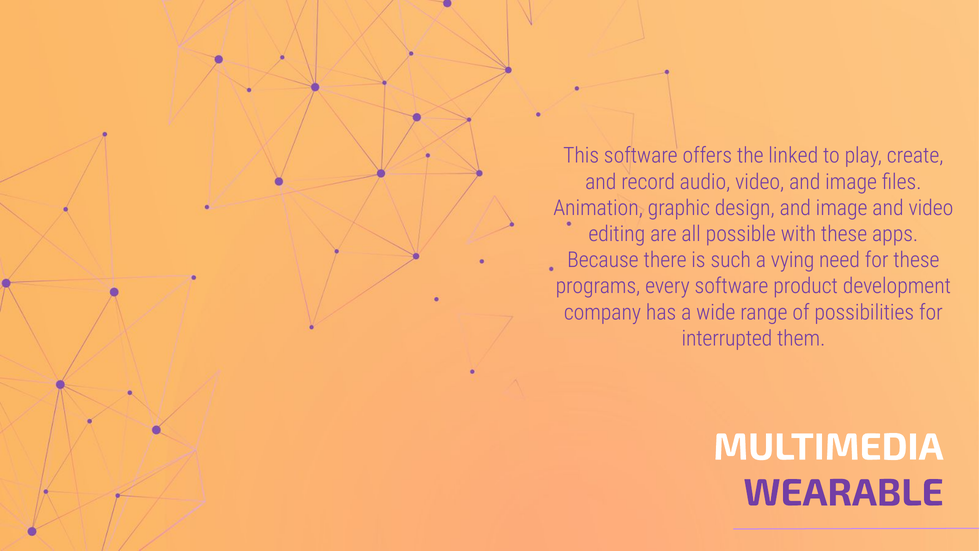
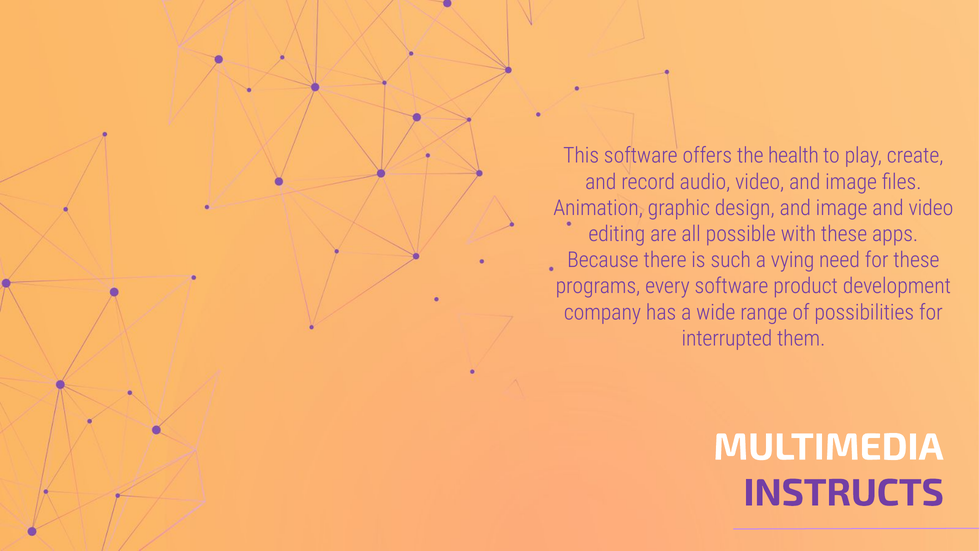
linked: linked -> health
WEARABLE: WEARABLE -> INSTRUCTS
